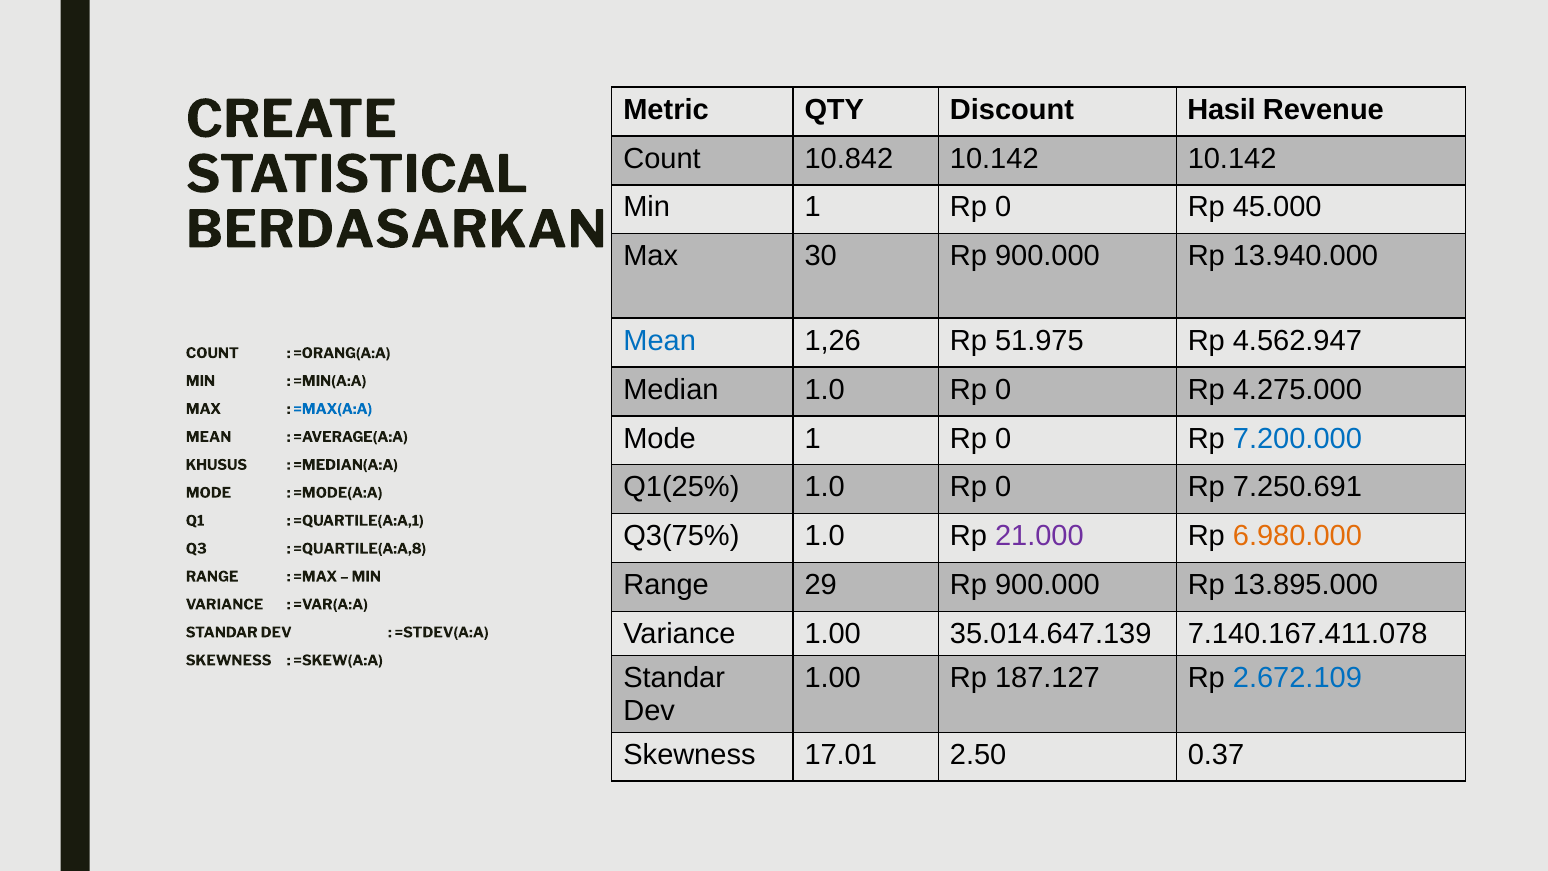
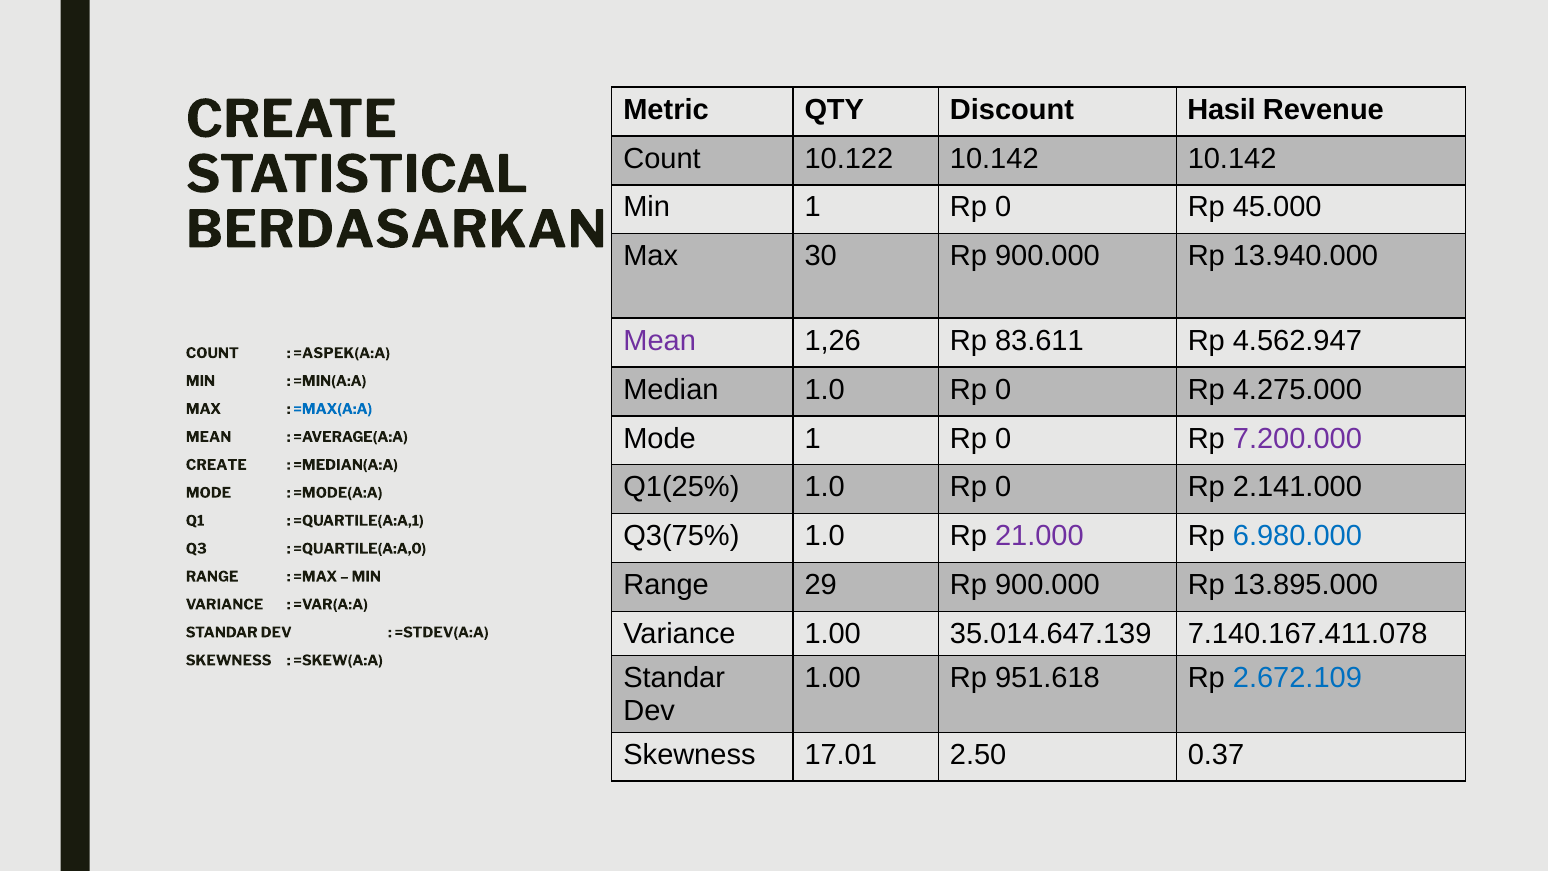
10.842: 10.842 -> 10.122
Mean at (660, 341) colour: blue -> purple
51.975: 51.975 -> 83.611
=ORANG(A:A: =ORANG(A:A -> =ASPEK(A:A
7.200.000 colour: blue -> purple
KHUSUS at (216, 465): KHUSUS -> CREATE
7.250.691: 7.250.691 -> 2.141.000
6.980.000 colour: orange -> blue
=QUARTILE(A:A,8: =QUARTILE(A:A,8 -> =QUARTILE(A:A,0
187.127: 187.127 -> 951.618
